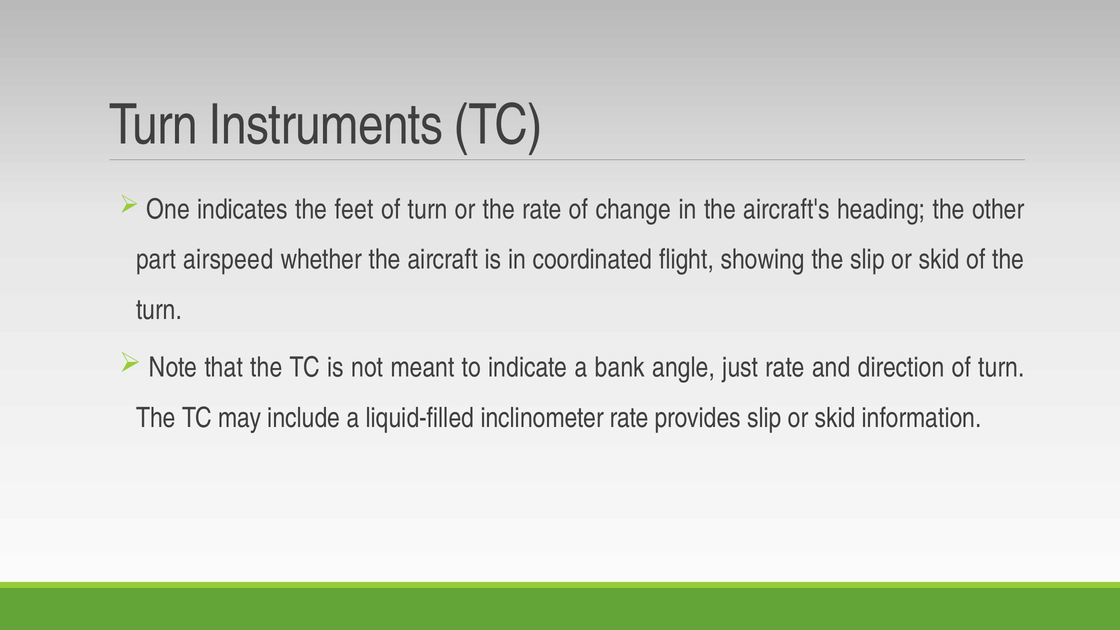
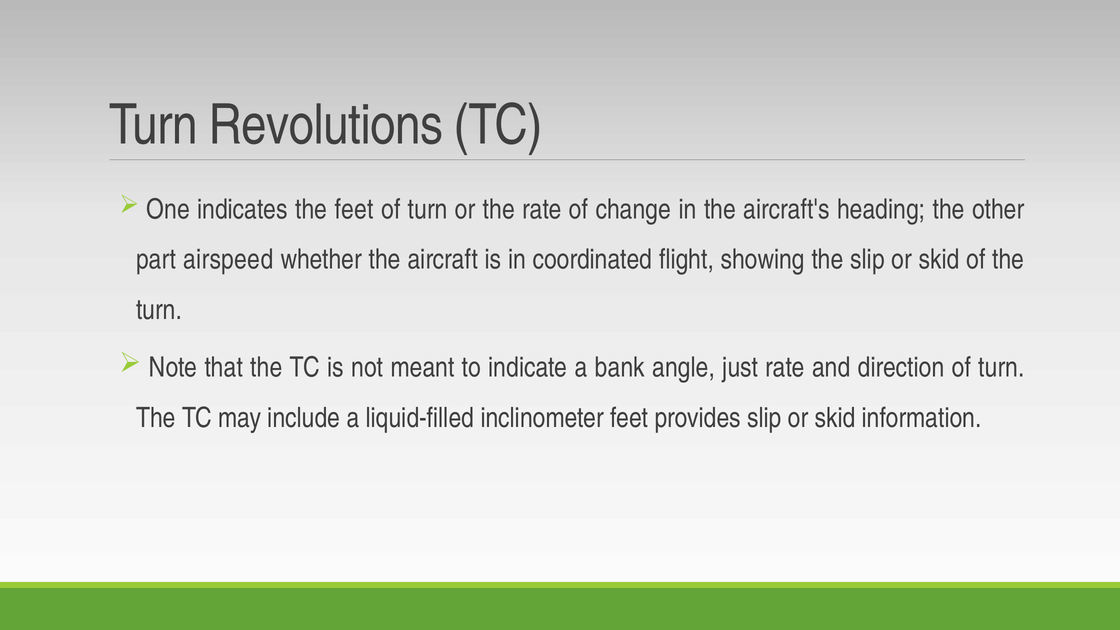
Instruments: Instruments -> Revolutions
inclinometer rate: rate -> feet
